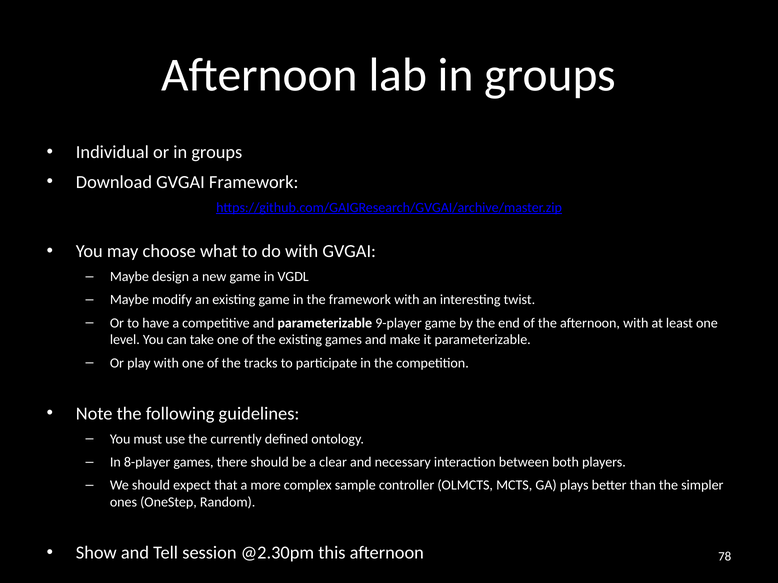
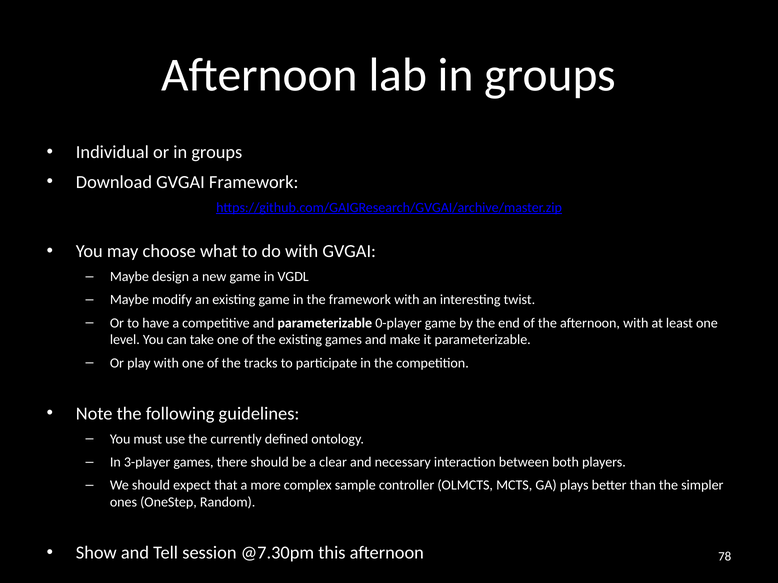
9-player: 9-player -> 0-player
8-player: 8-player -> 3-player
@2.30pm: @2.30pm -> @7.30pm
